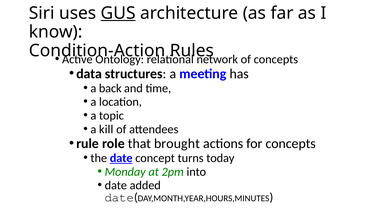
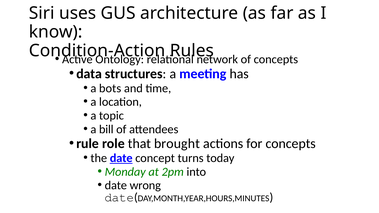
GUS underline: present -> none
back: back -> bots
kill: kill -> bill
added: added -> wrong
